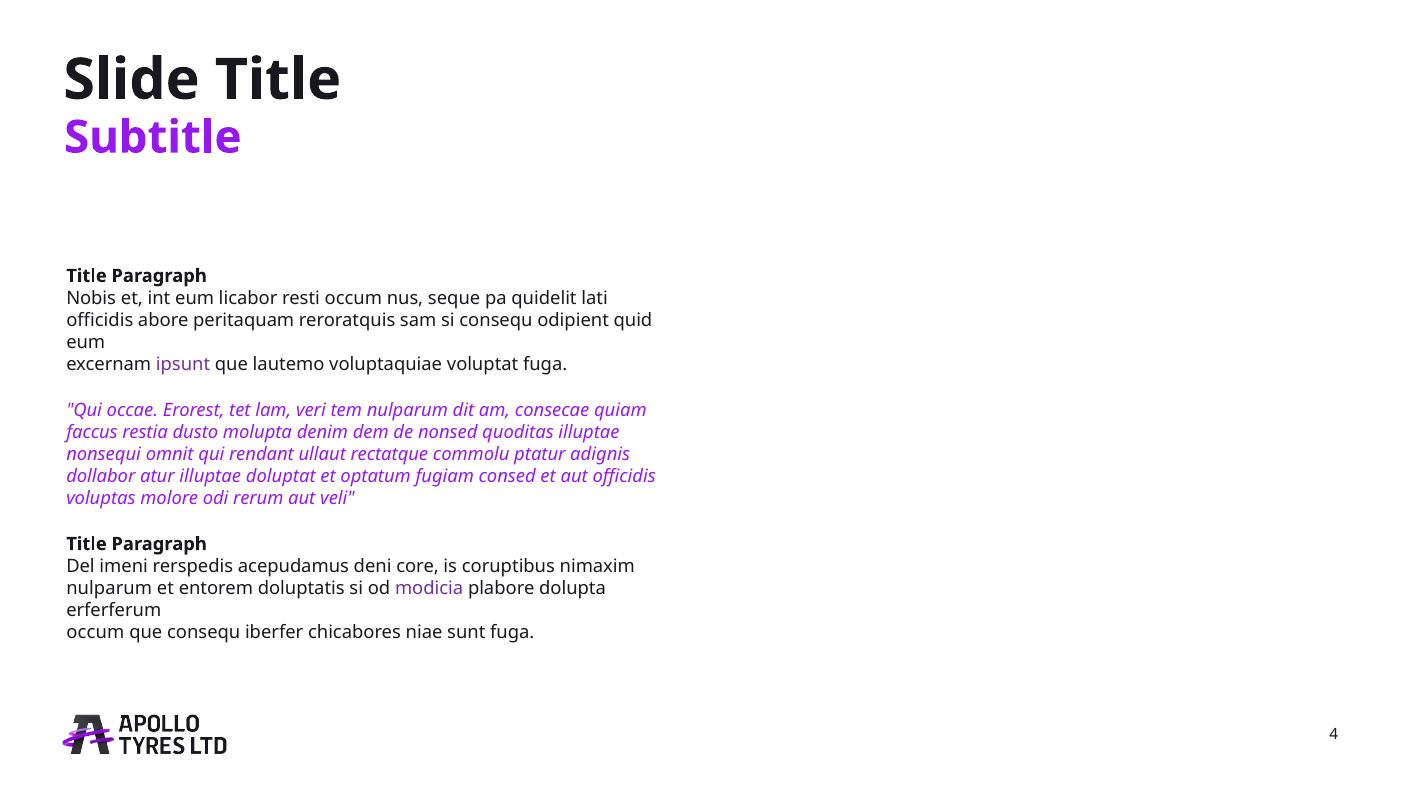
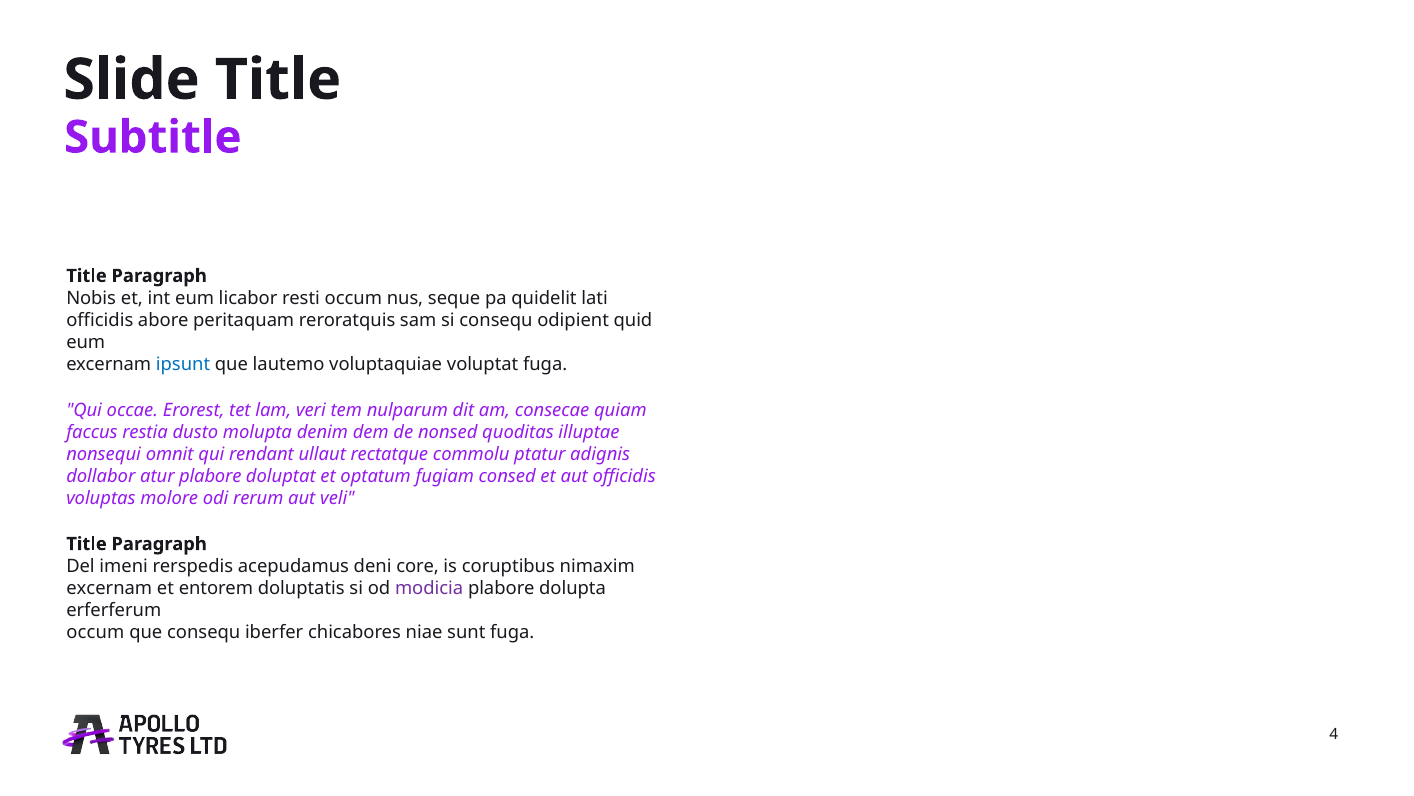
ipsunt colour: purple -> blue
atur illuptae: illuptae -> plabore
nulparum at (109, 588): nulparum -> excernam
